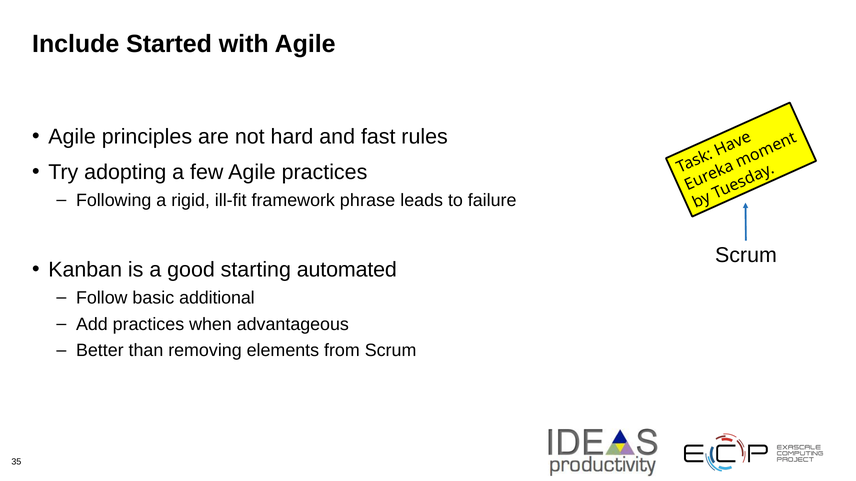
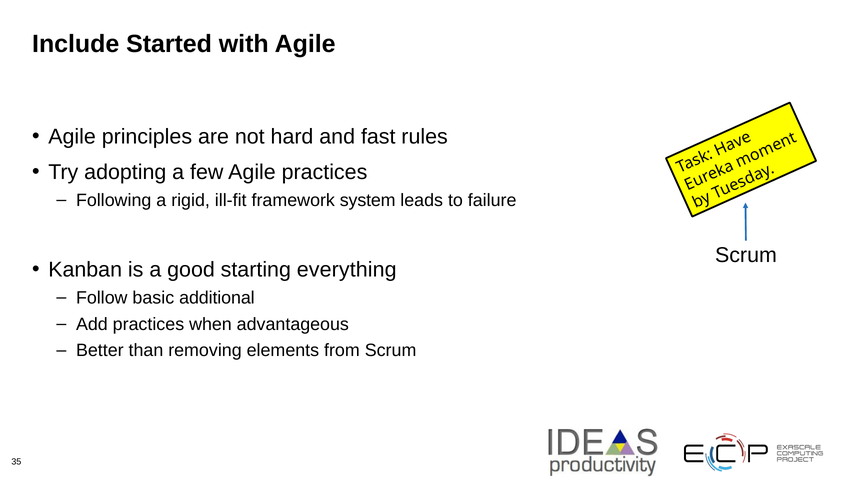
phrase: phrase -> system
automated: automated -> everything
